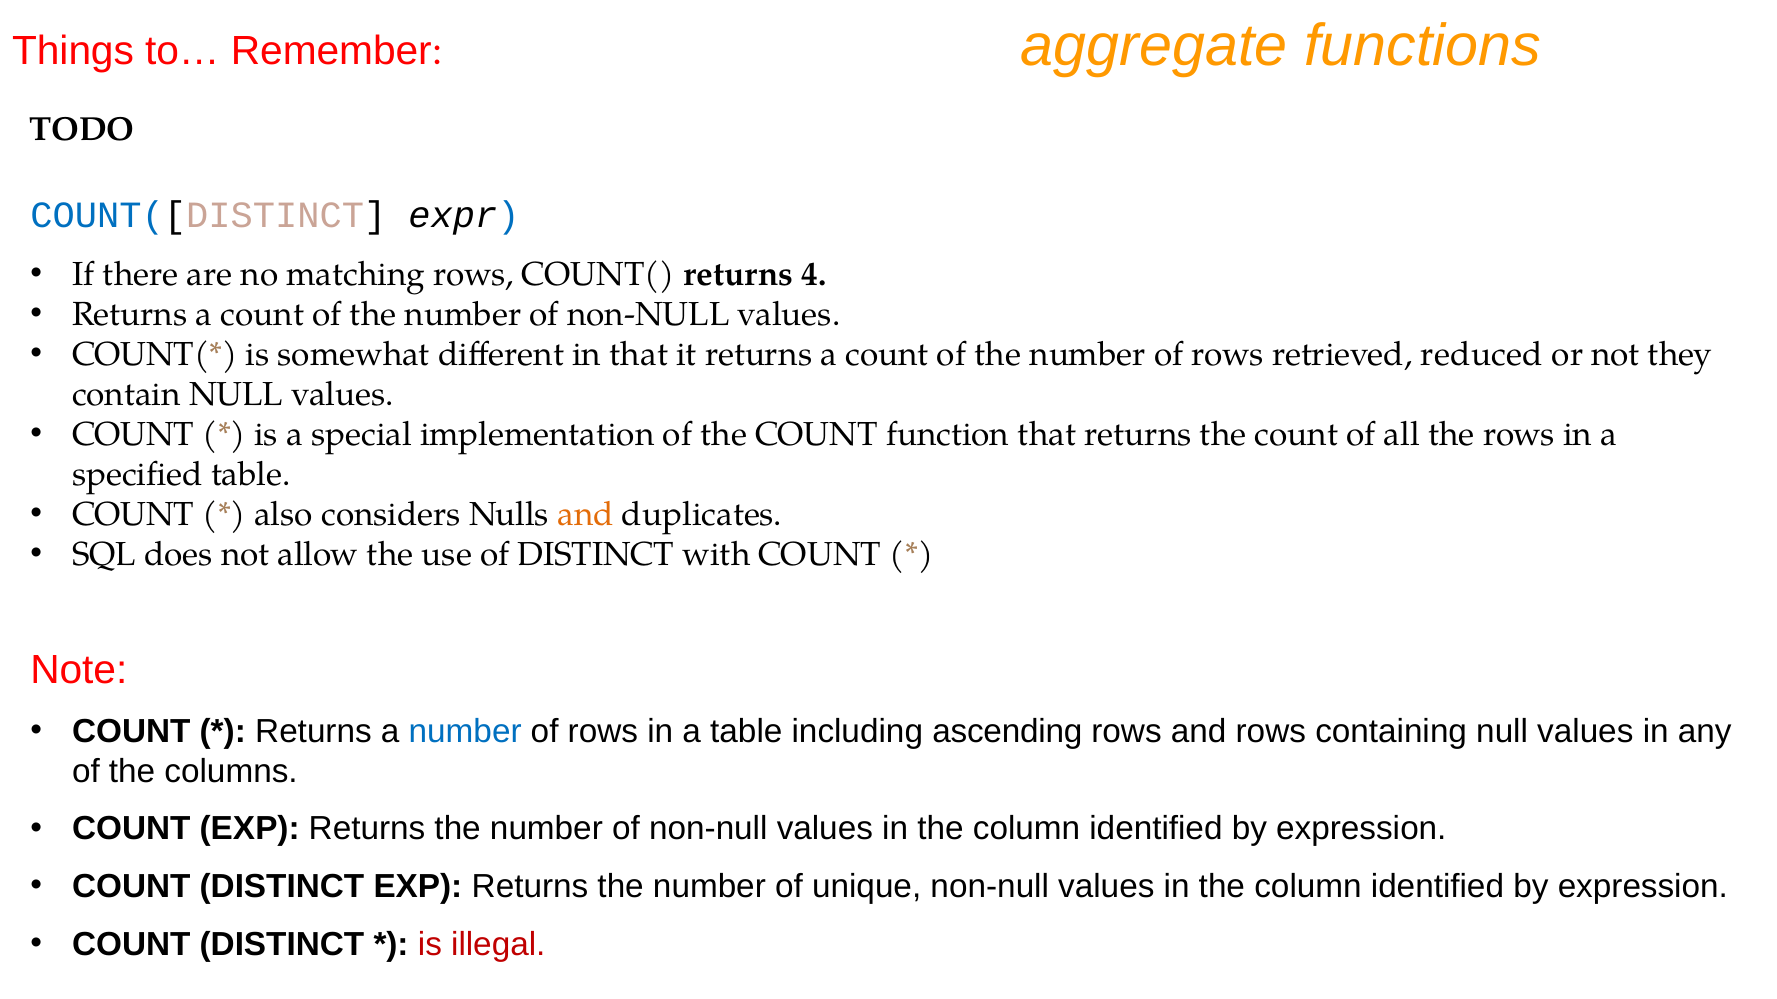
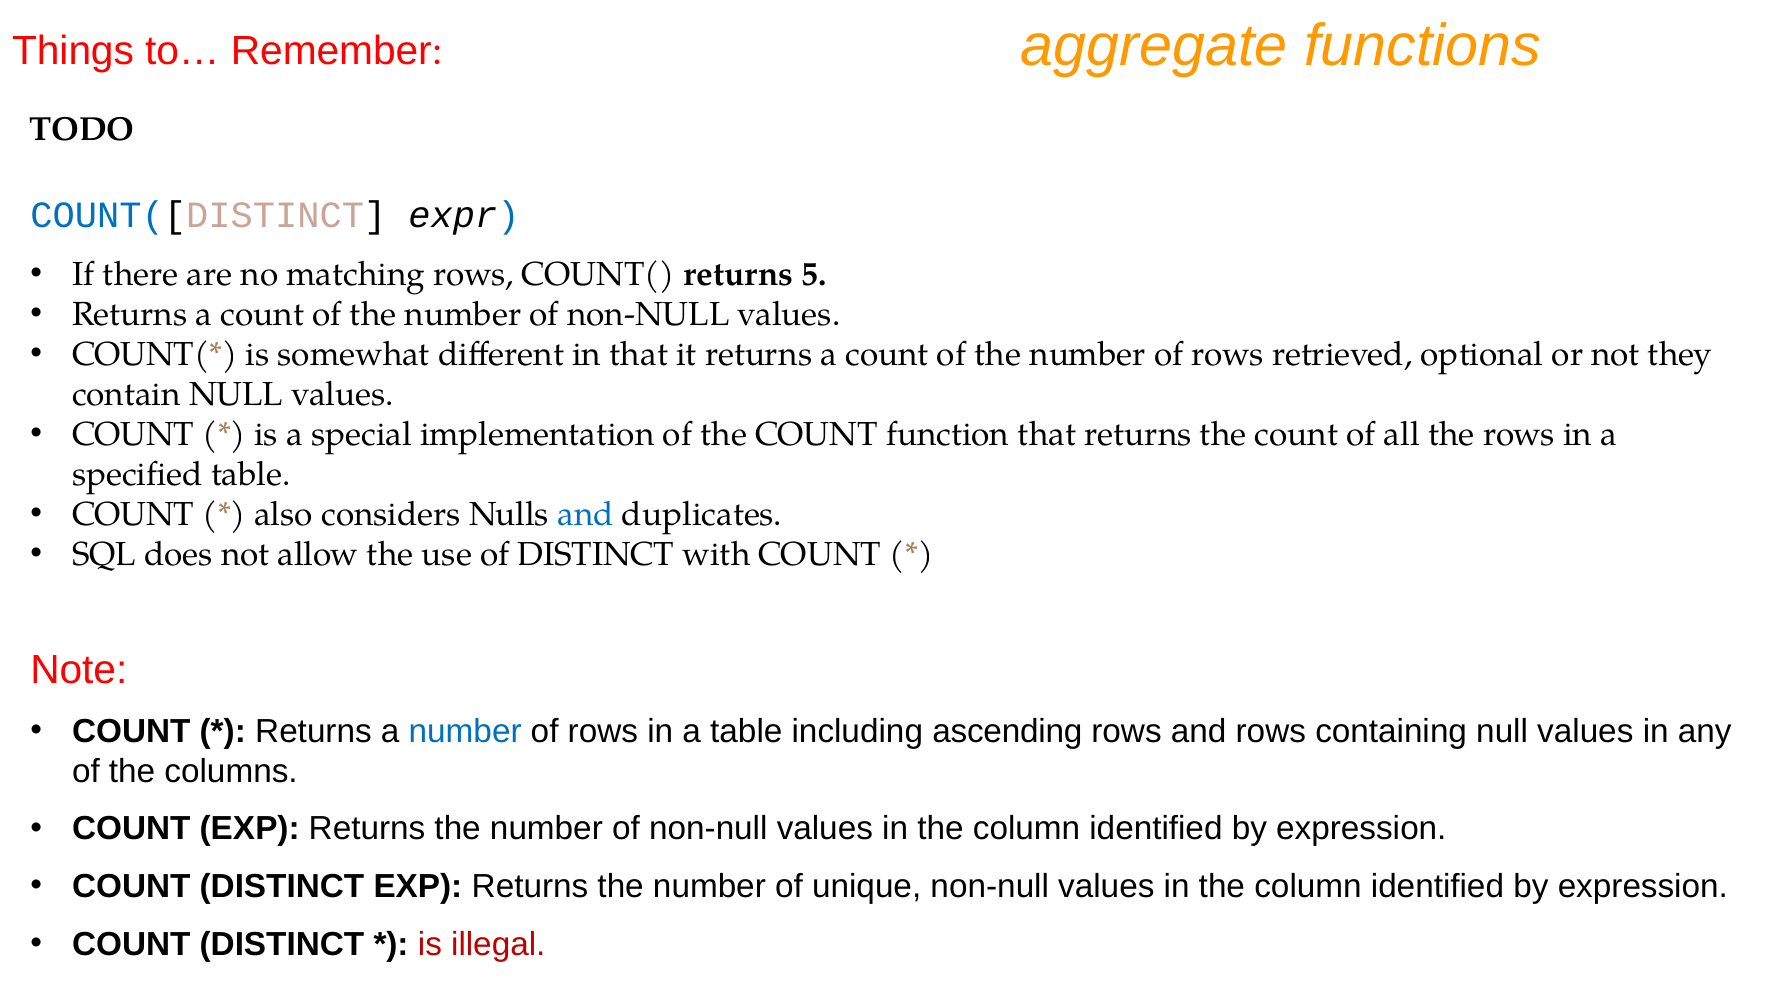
4: 4 -> 5
reduced: reduced -> optional
and at (586, 515) colour: orange -> blue
